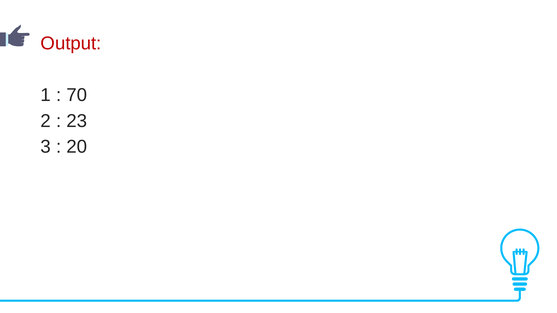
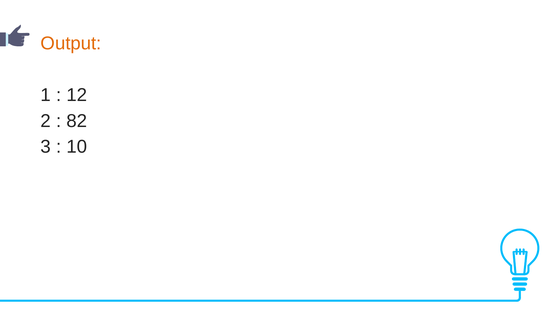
Output colour: red -> orange
70: 70 -> 12
23: 23 -> 82
20: 20 -> 10
